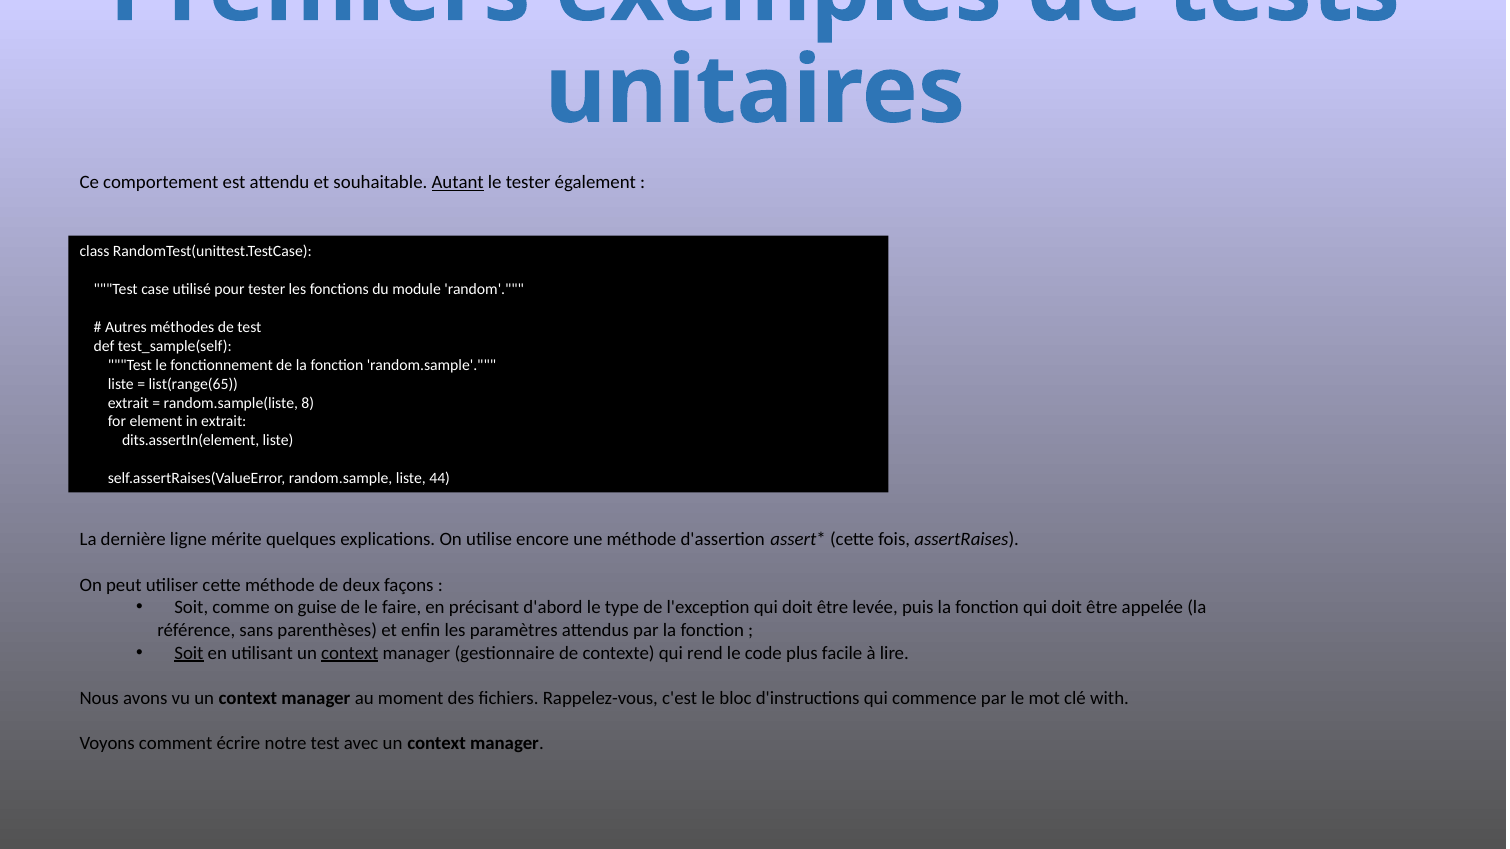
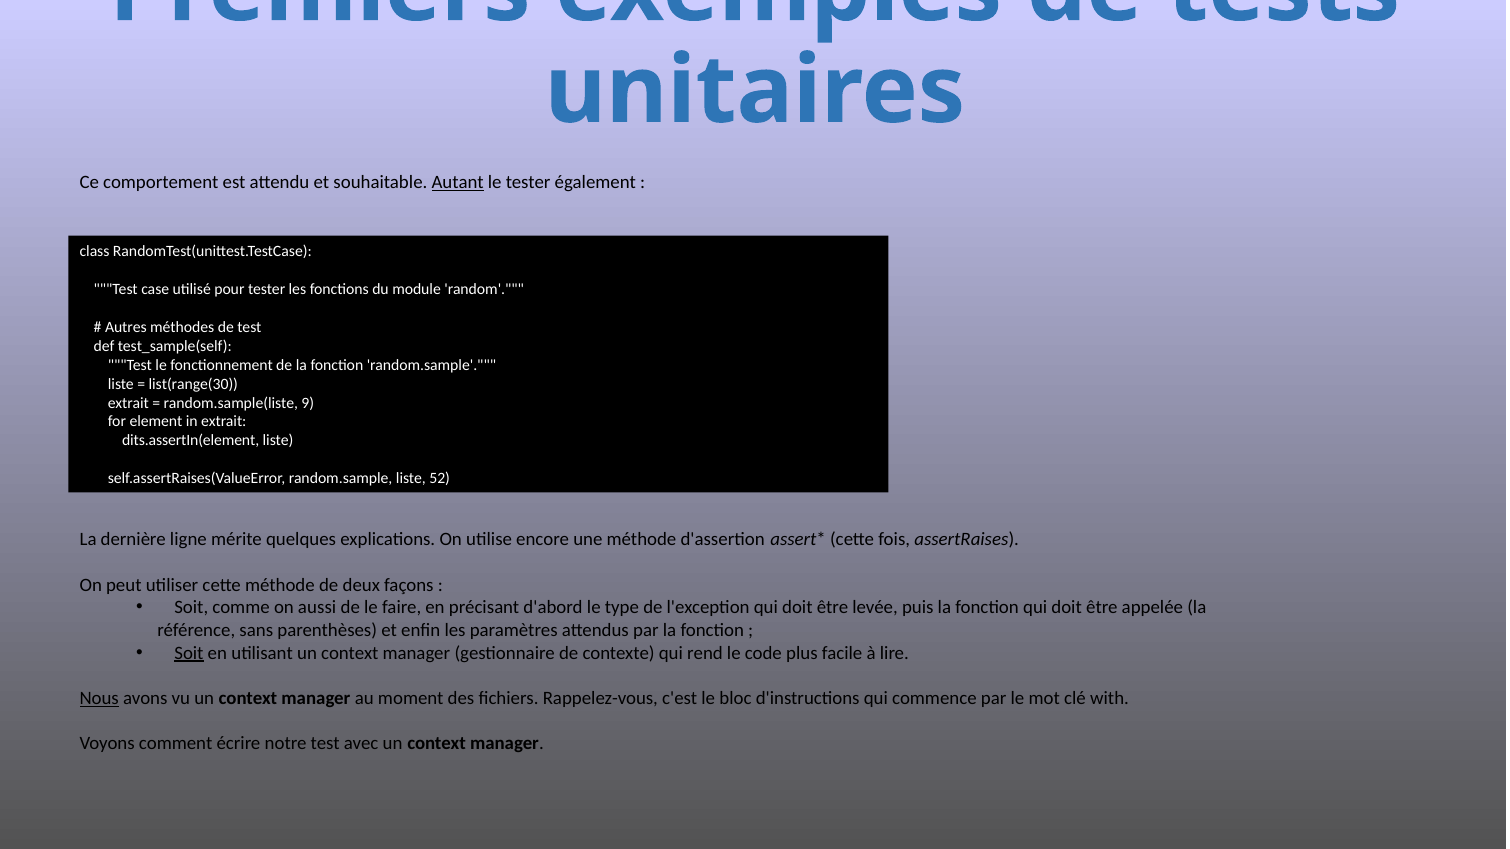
list(range(65: list(range(65 -> list(range(30
8: 8 -> 9
44: 44 -> 52
guise: guise -> aussi
context at (350, 653) underline: present -> none
Nous underline: none -> present
